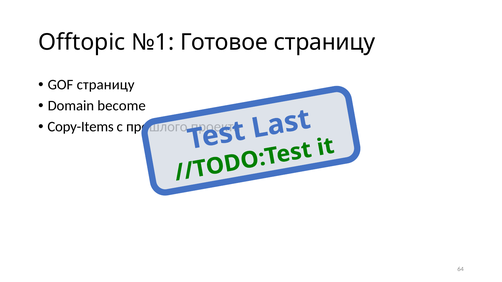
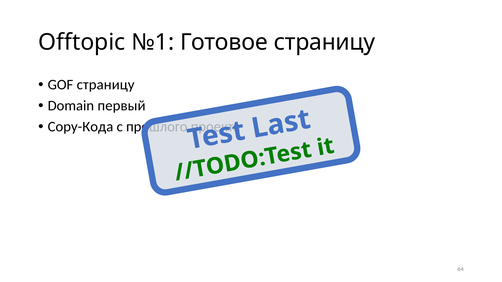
become: become -> первый
Copy-Items: Copy-Items -> Copy-Кода
